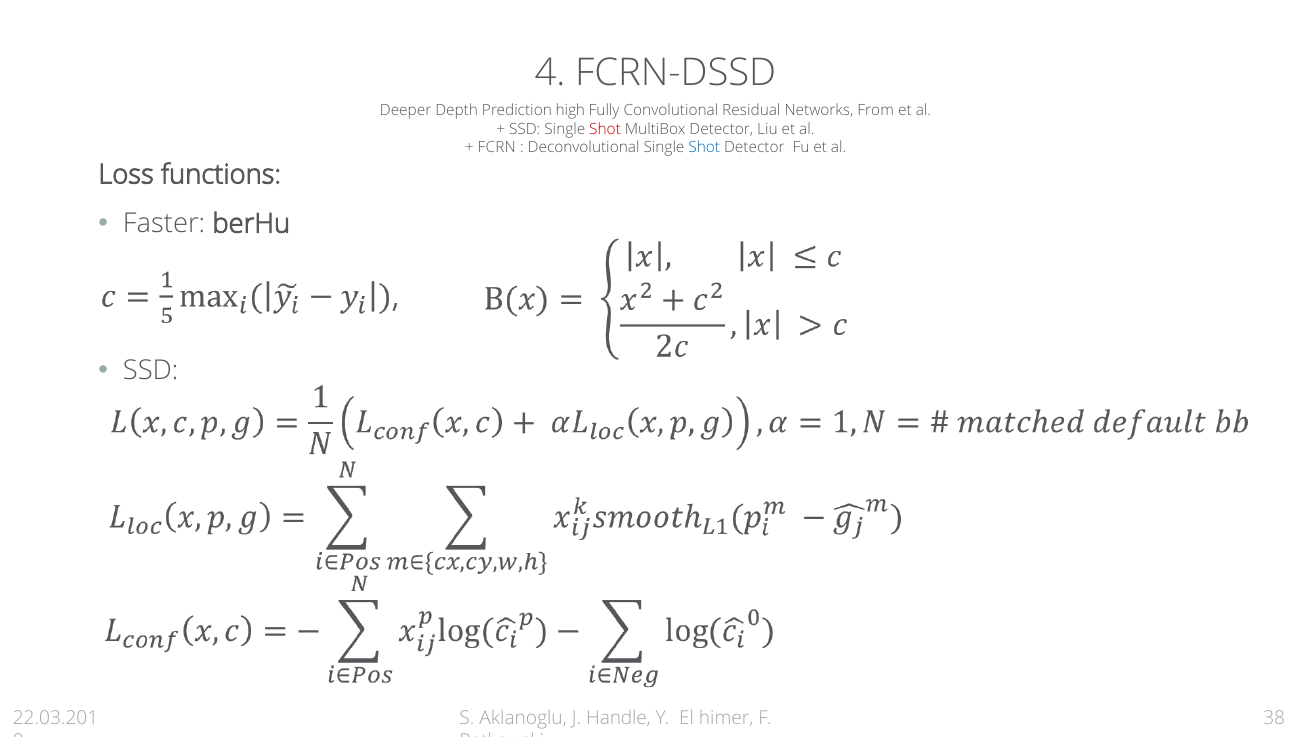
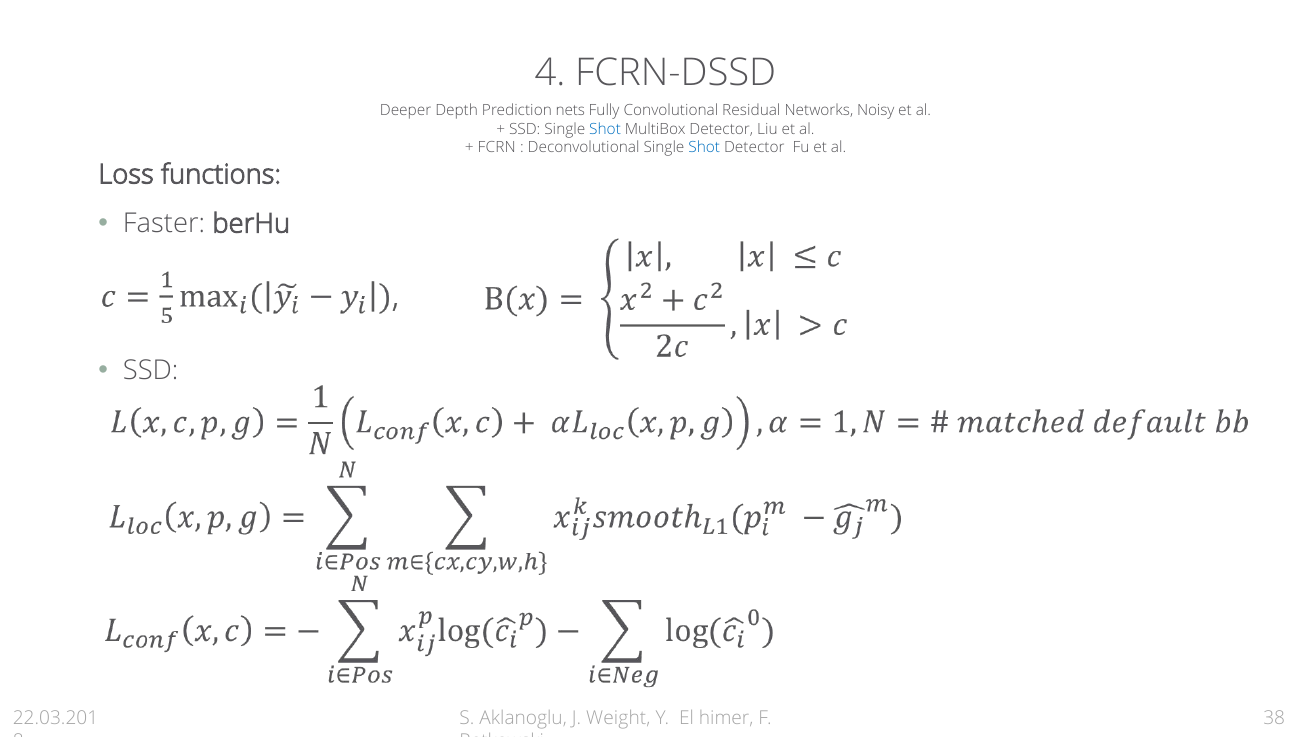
high: high -> nets
From: From -> Noisy
Shot at (605, 129) colour: red -> blue
Handle: Handle -> Weight
